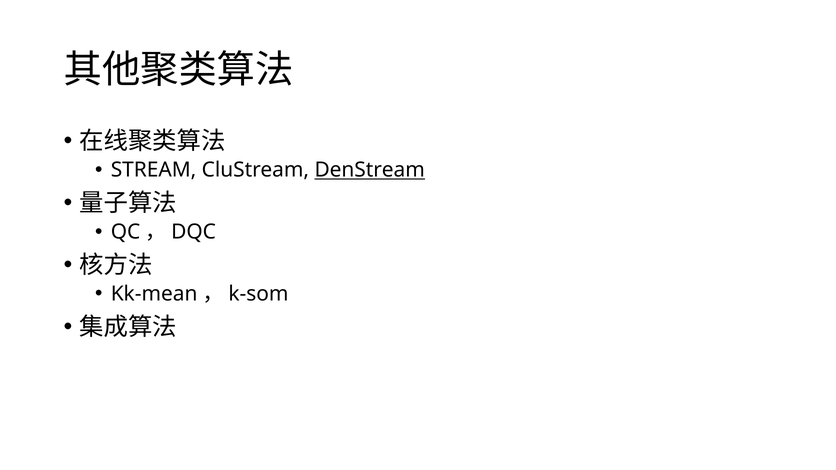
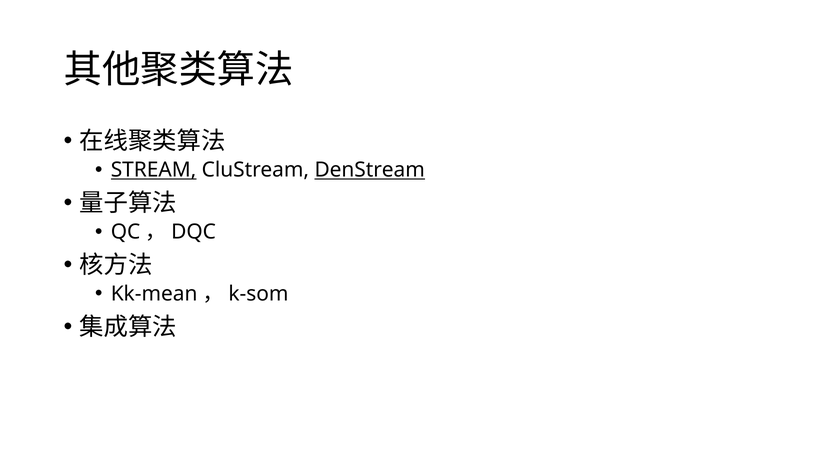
STREAM underline: none -> present
